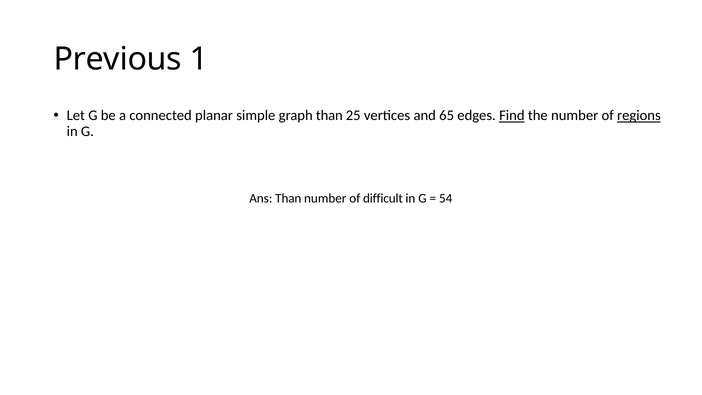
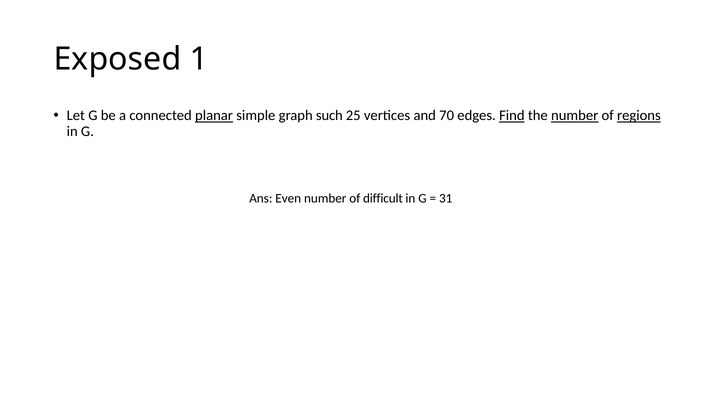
Previous: Previous -> Exposed
planar underline: none -> present
graph than: than -> such
65: 65 -> 70
number at (575, 116) underline: none -> present
Ans Than: Than -> Even
54: 54 -> 31
